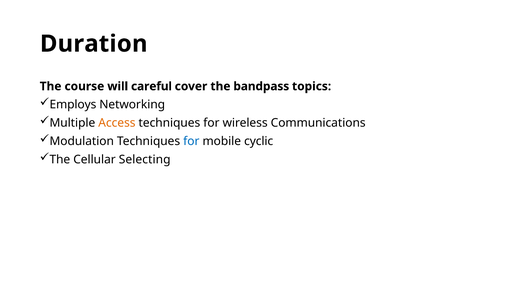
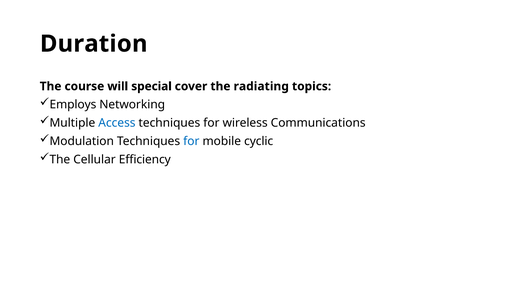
careful: careful -> special
bandpass: bandpass -> radiating
Access colour: orange -> blue
Selecting: Selecting -> Efficiency
